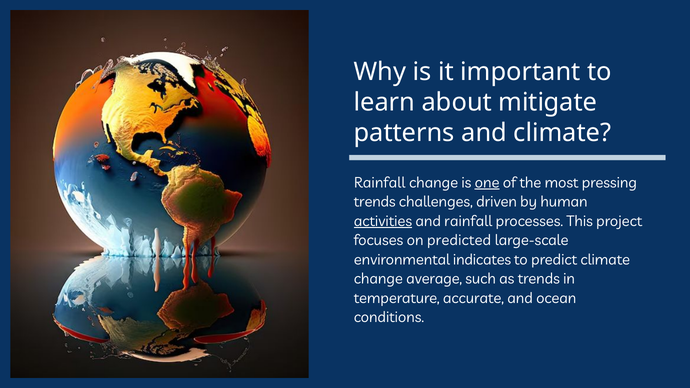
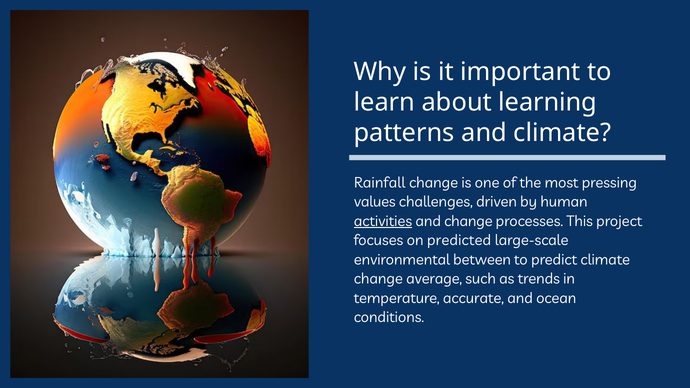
mitigate: mitigate -> learning
one underline: present -> none
trends at (375, 202): trends -> values
and rainfall: rainfall -> change
indicates: indicates -> between
